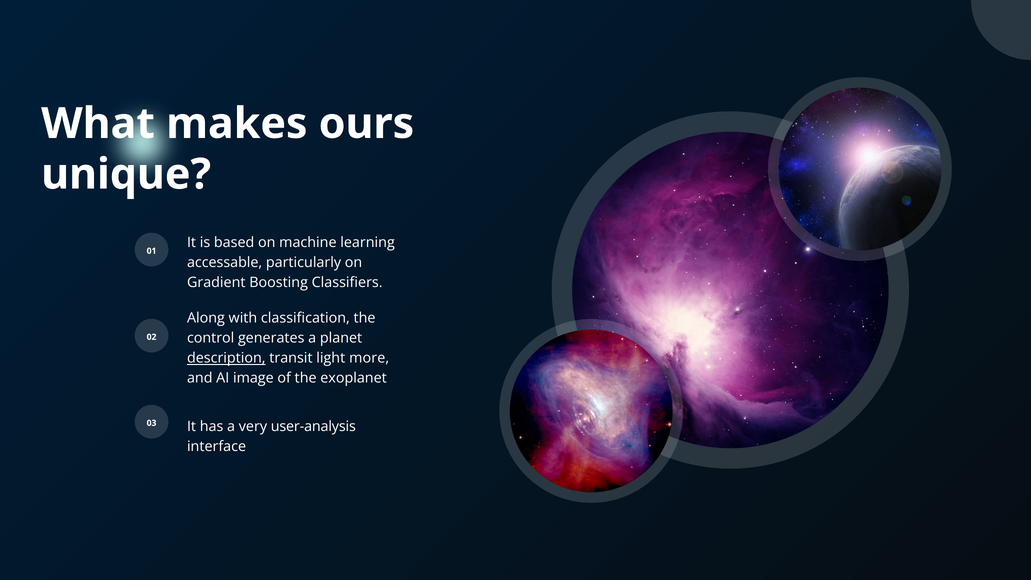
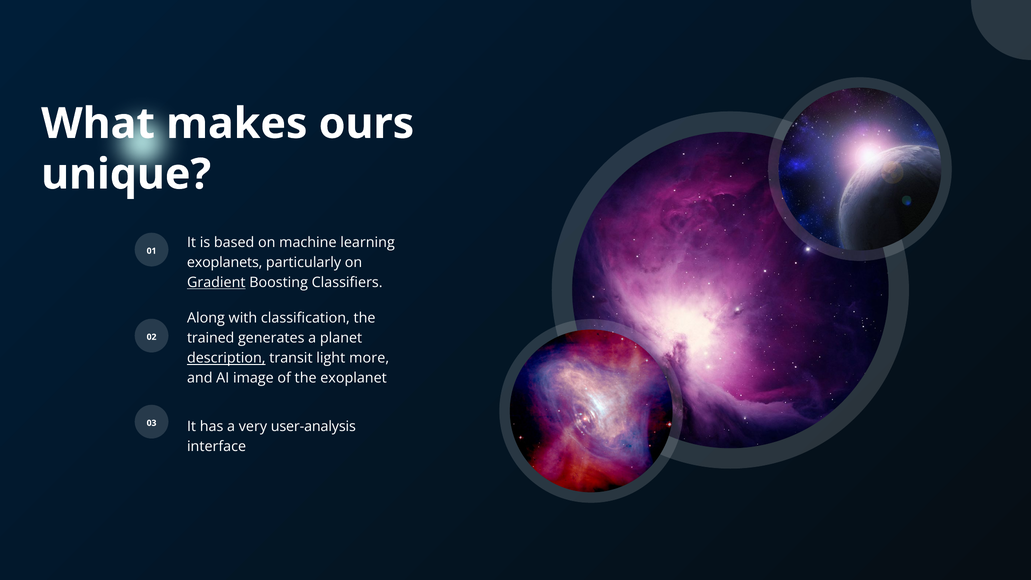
accessable: accessable -> exoplanets
Gradient underline: none -> present
control: control -> trained
